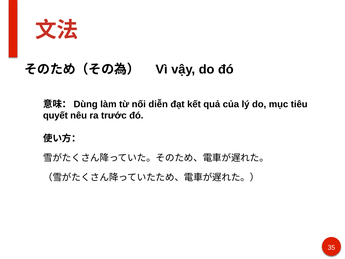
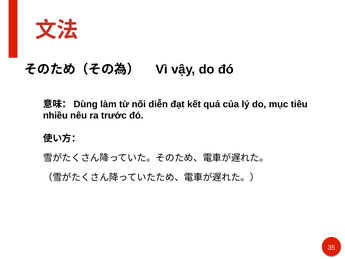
quyết: quyết -> nhiều
